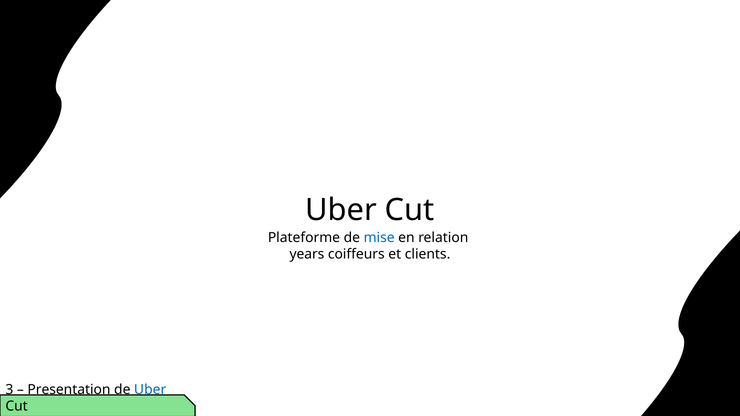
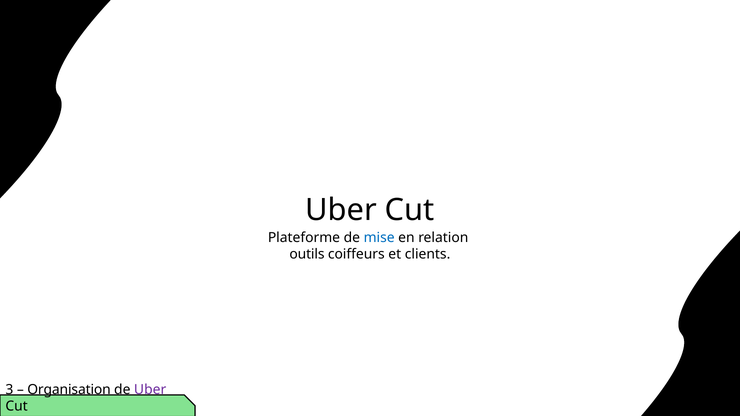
years: years -> outils
Presentation: Presentation -> Organisation
Uber at (150, 390) colour: blue -> purple
